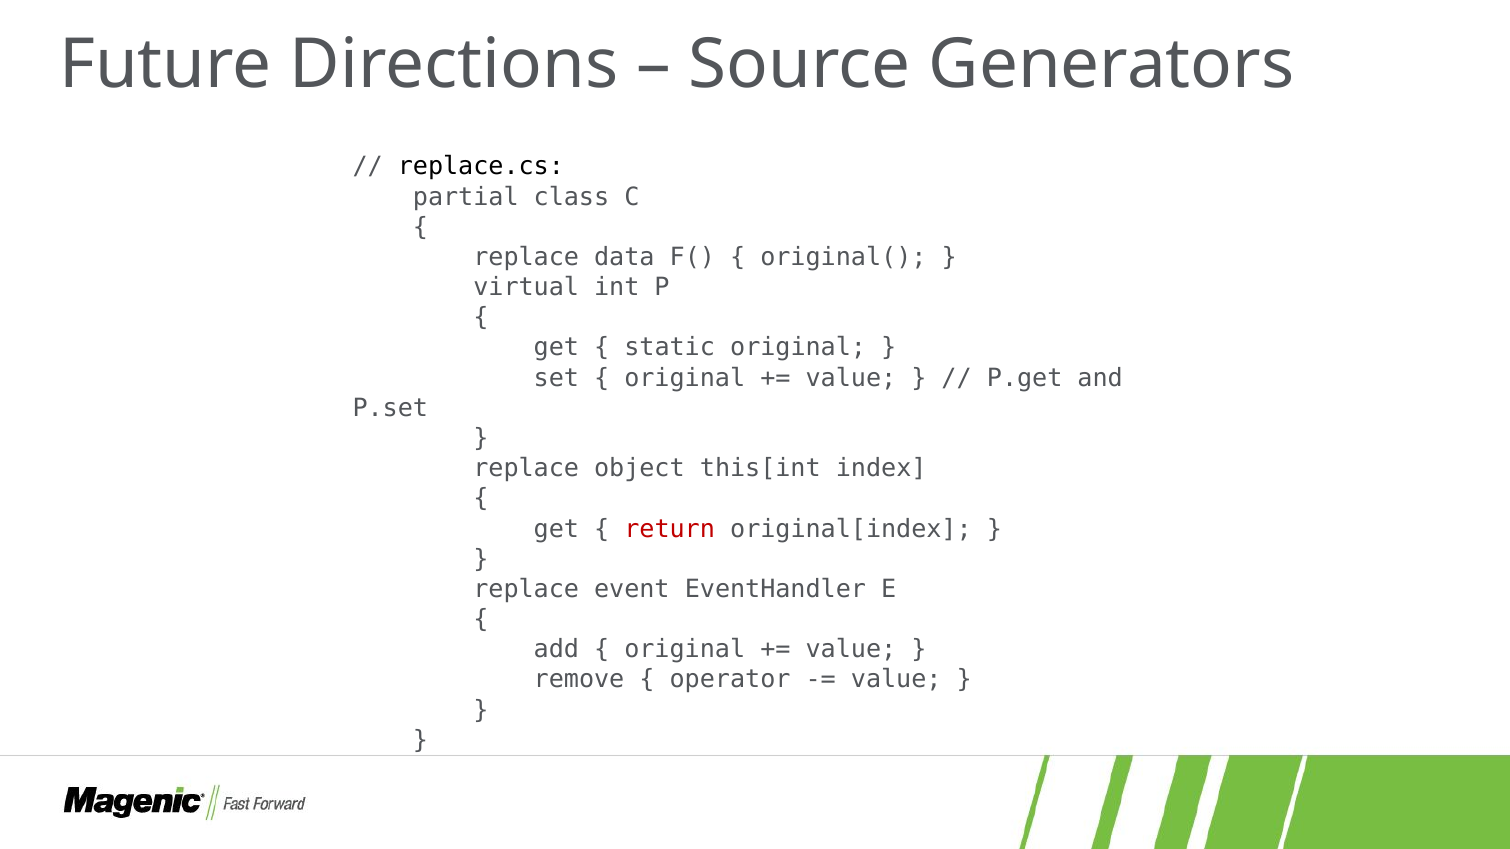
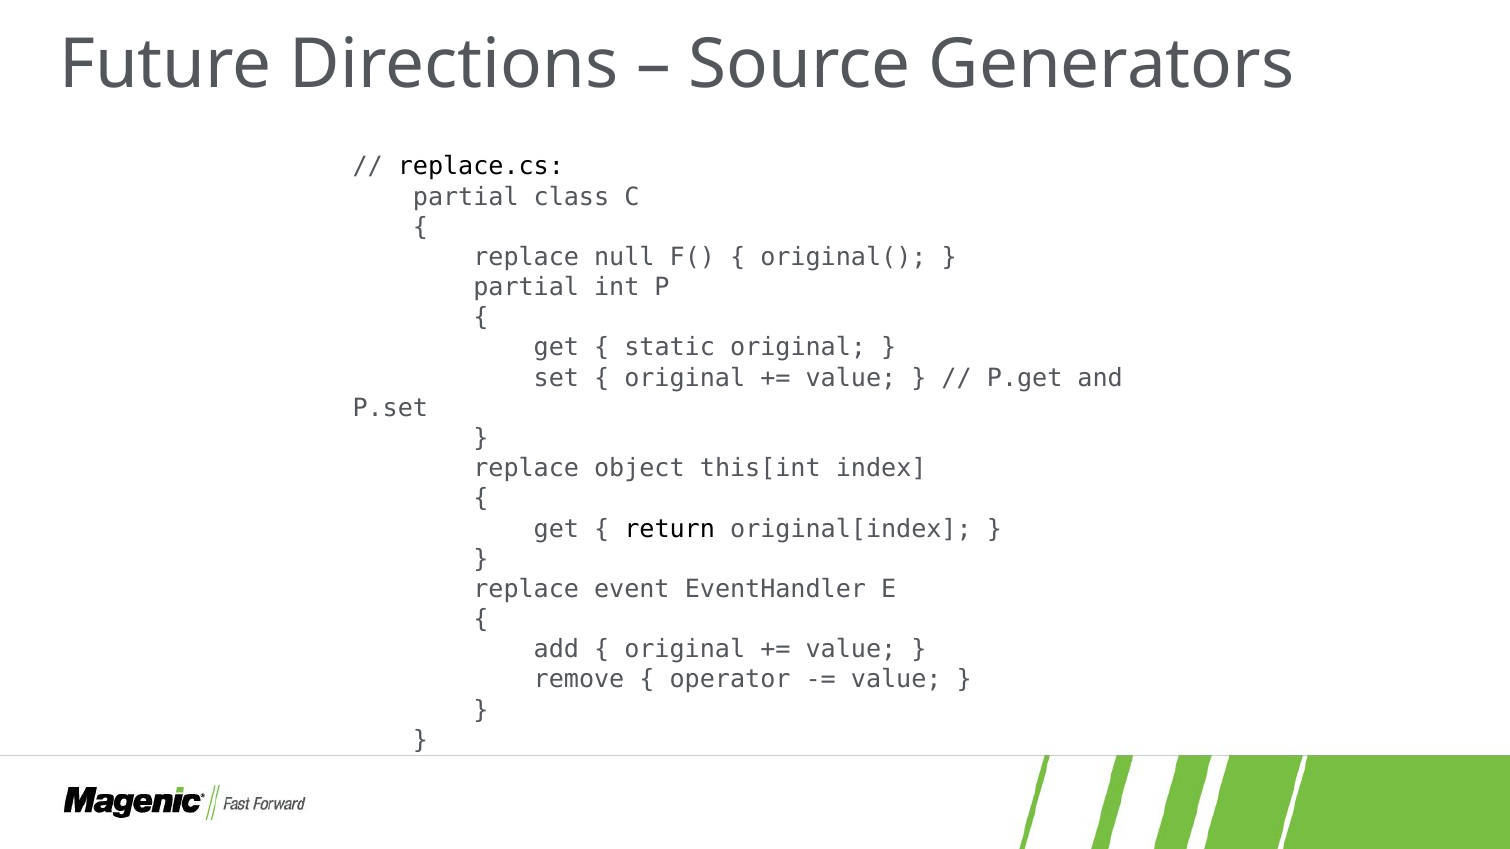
data: data -> null
virtual at (526, 287): virtual -> partial
return colour: red -> black
